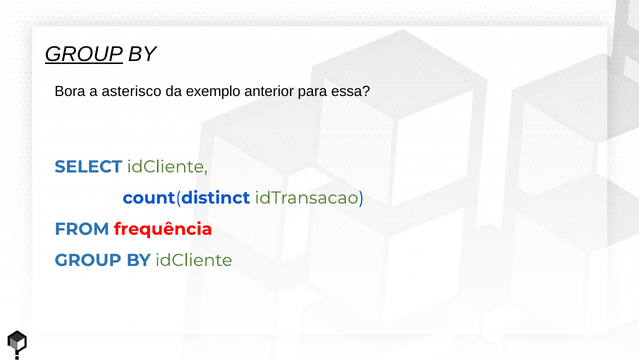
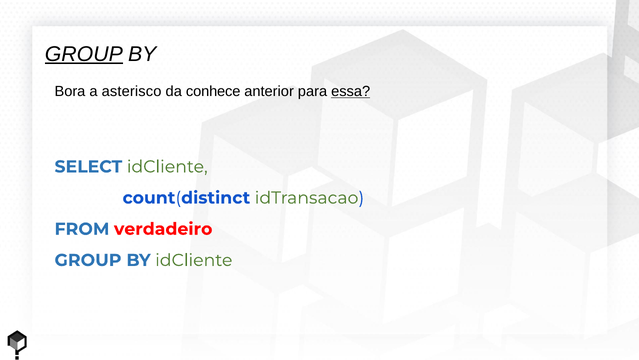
exemplo: exemplo -> conhece
essa underline: none -> present
frequência: frequência -> verdadeiro
